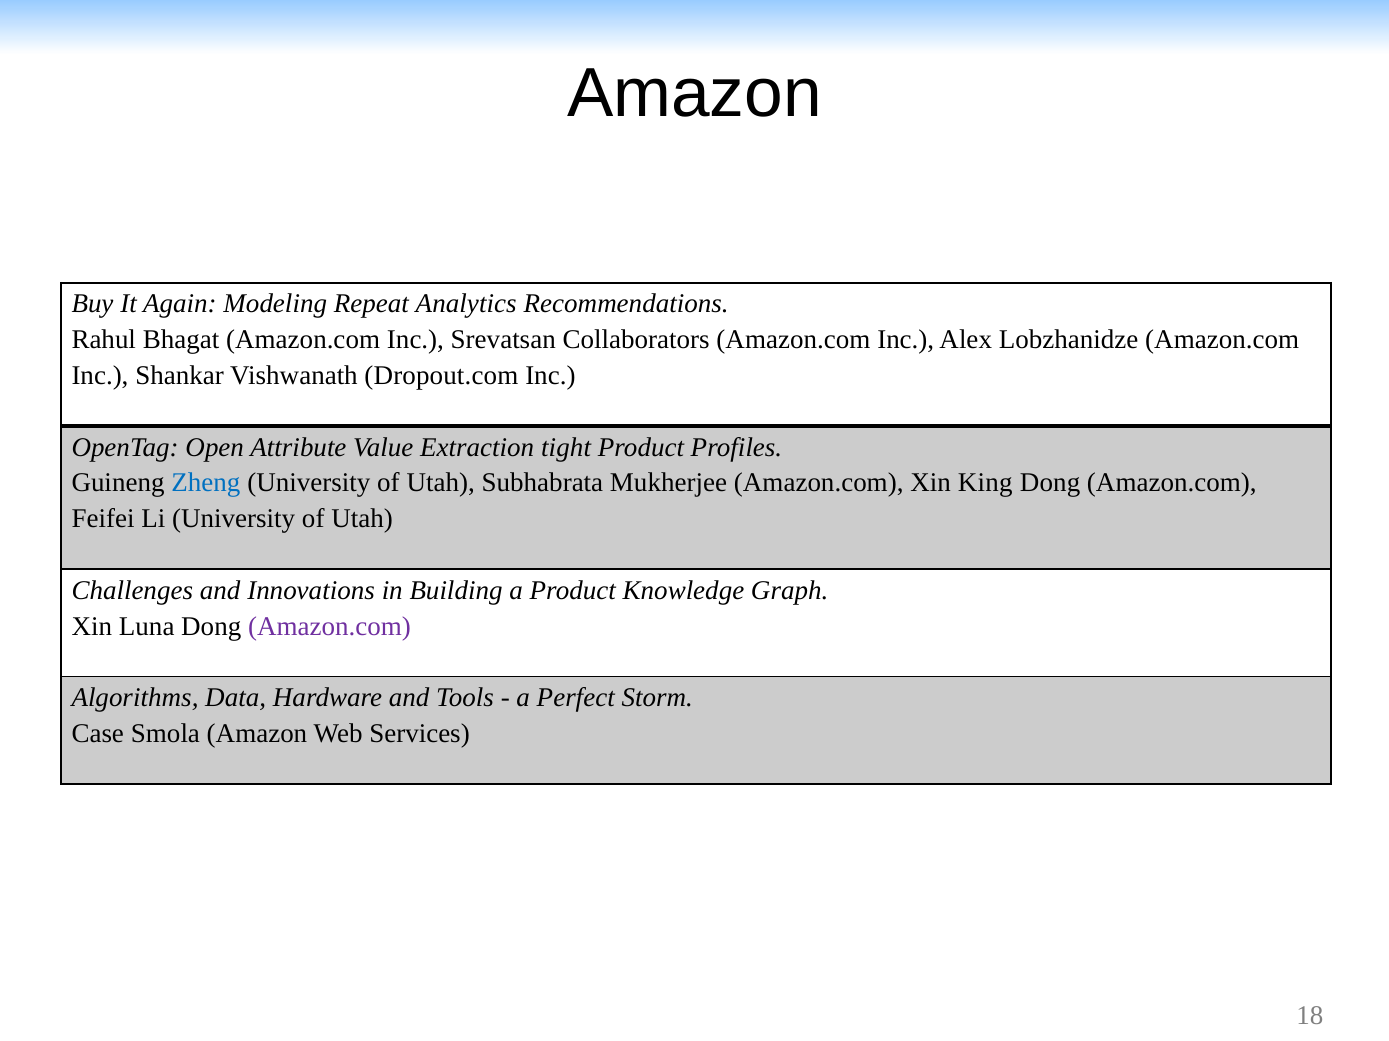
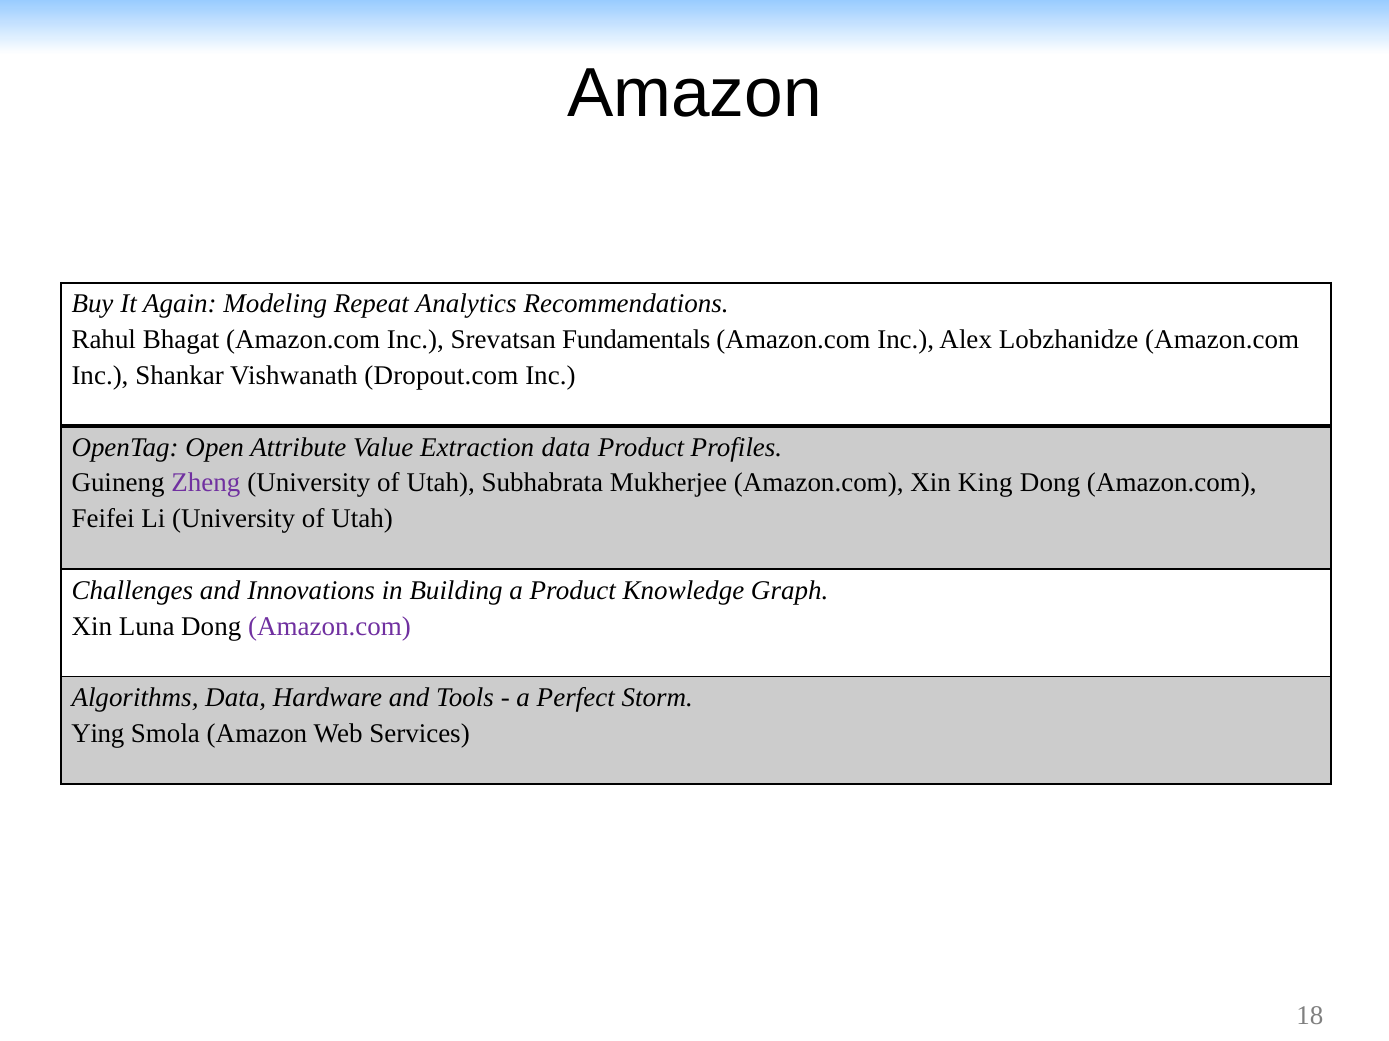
Collaborators: Collaborators -> Fundamentals
Extraction tight: tight -> data
Zheng colour: blue -> purple
Case: Case -> Ying
